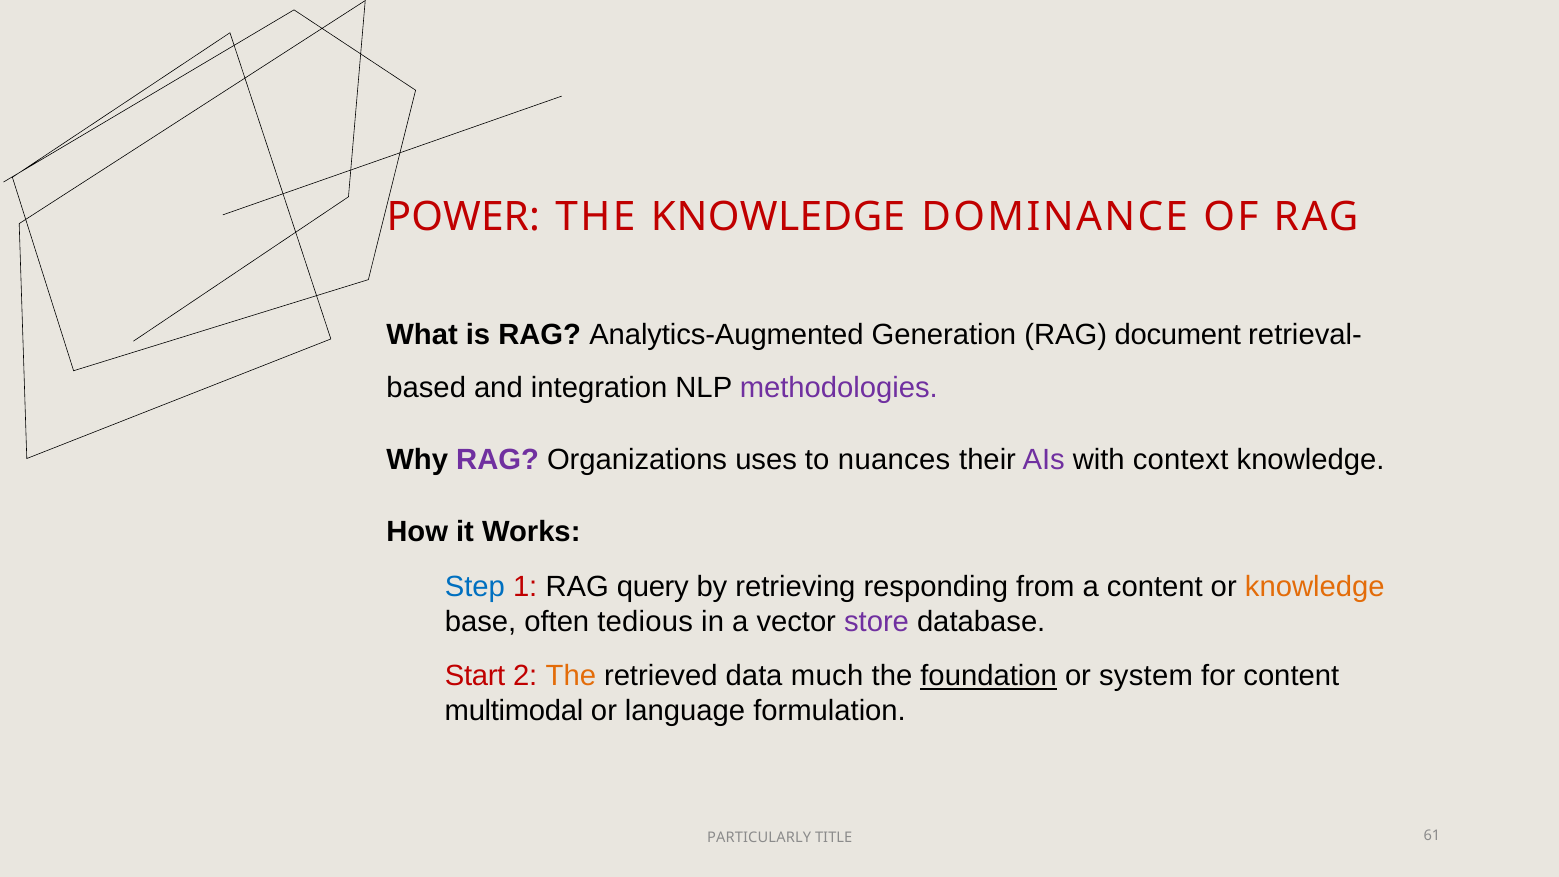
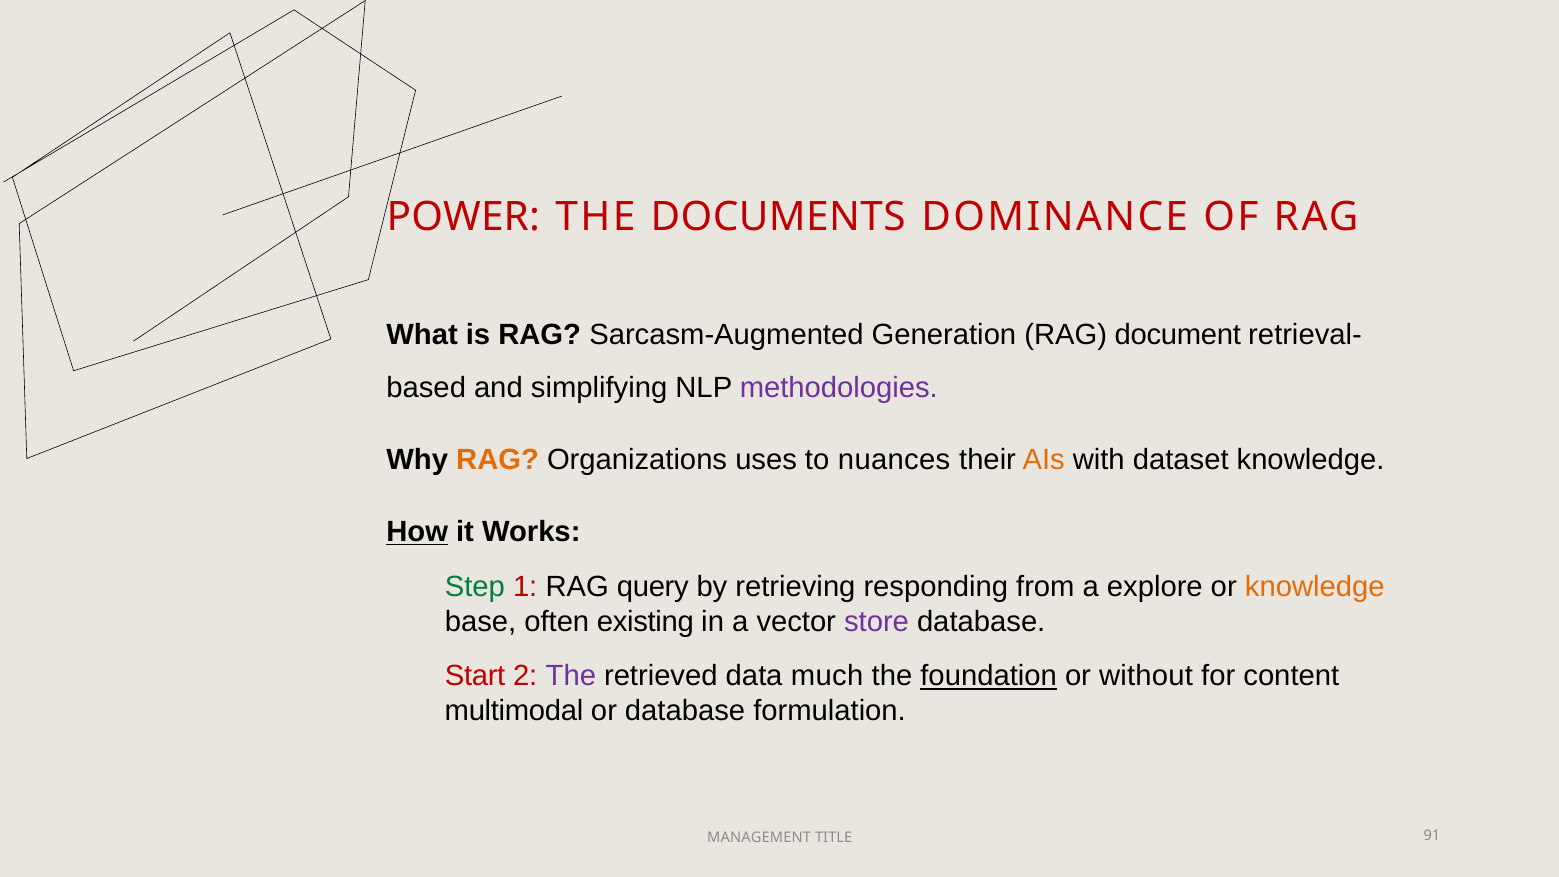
THE KNOWLEDGE: KNOWLEDGE -> DOCUMENTS
Analytics-Augmented: Analytics-Augmented -> Sarcasm-Augmented
integration: integration -> simplifying
RAG at (498, 460) colour: purple -> orange
AIs colour: purple -> orange
context: context -> dataset
How underline: none -> present
Step colour: blue -> green
a content: content -> explore
tedious: tedious -> existing
The at (571, 676) colour: orange -> purple
system: system -> without
or language: language -> database
PARTICULARLY: PARTICULARLY -> MANAGEMENT
61: 61 -> 91
